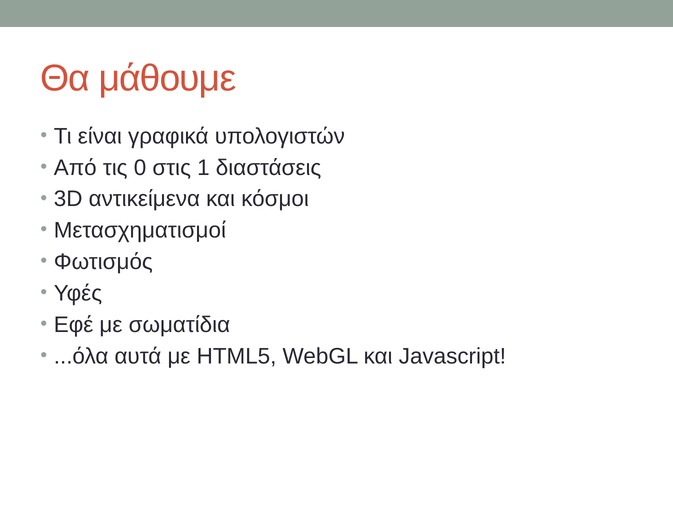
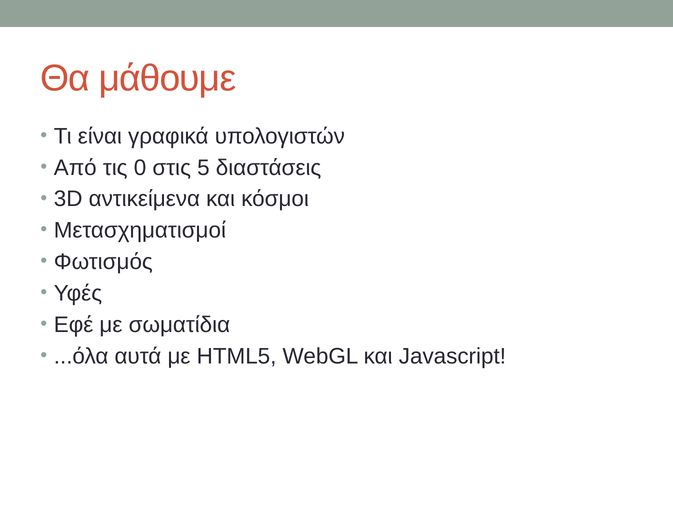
1: 1 -> 5
